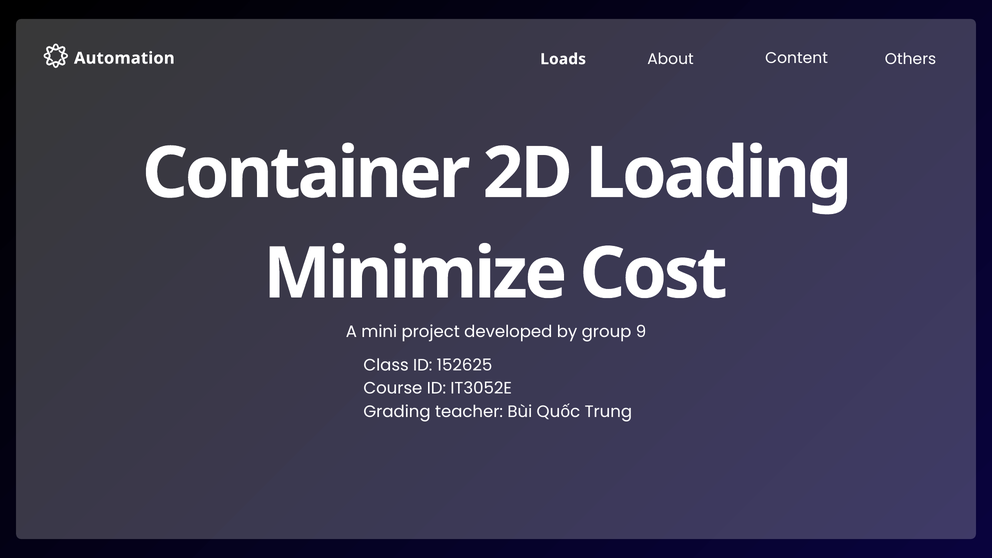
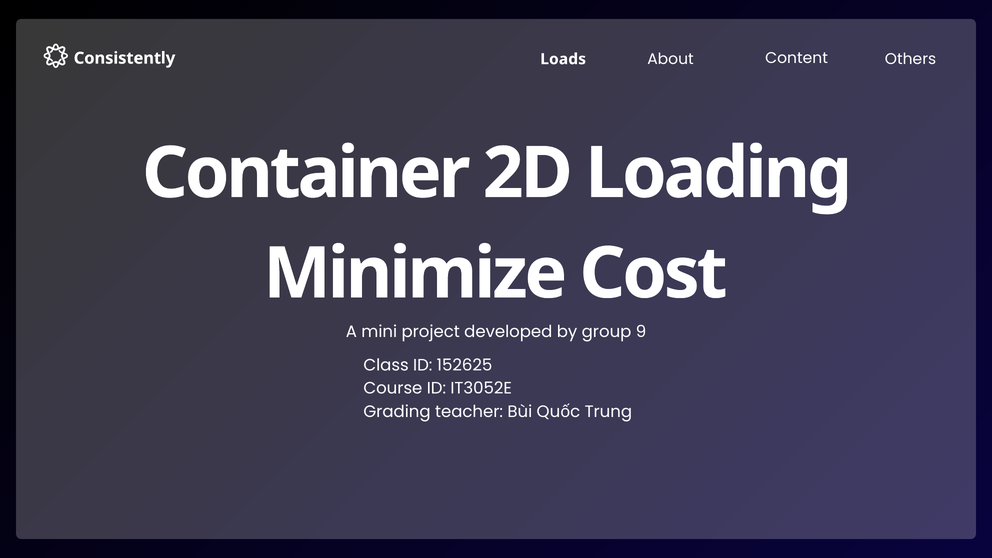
Automation: Automation -> Consistently
